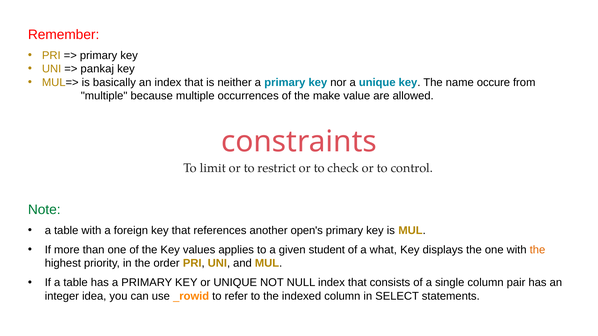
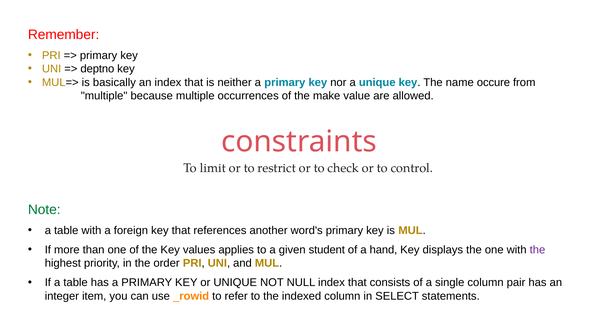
pankaj: pankaj -> deptno
open's: open's -> word's
what: what -> hand
the at (537, 250) colour: orange -> purple
idea: idea -> item
